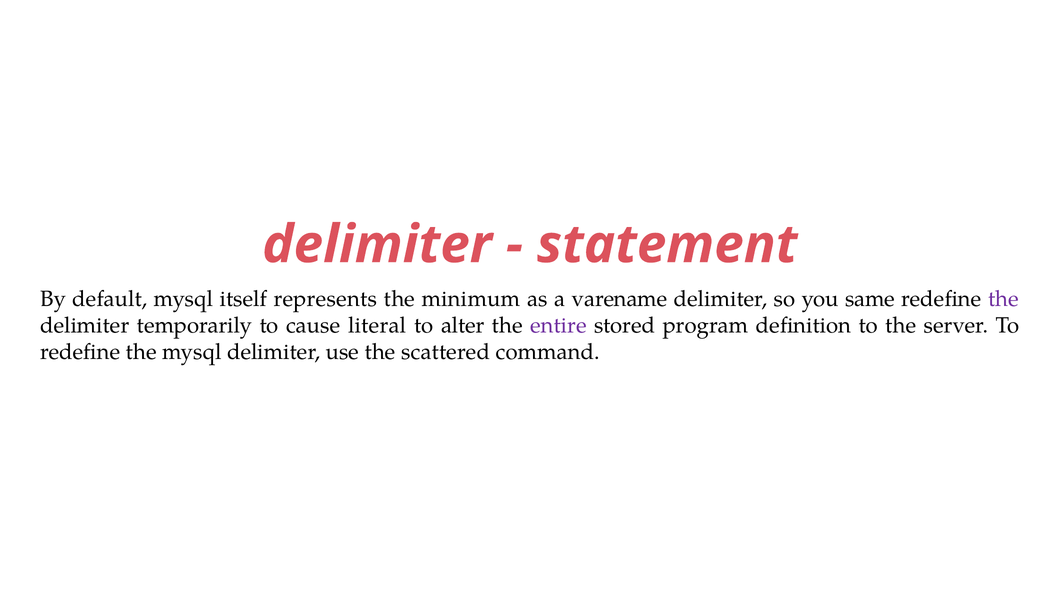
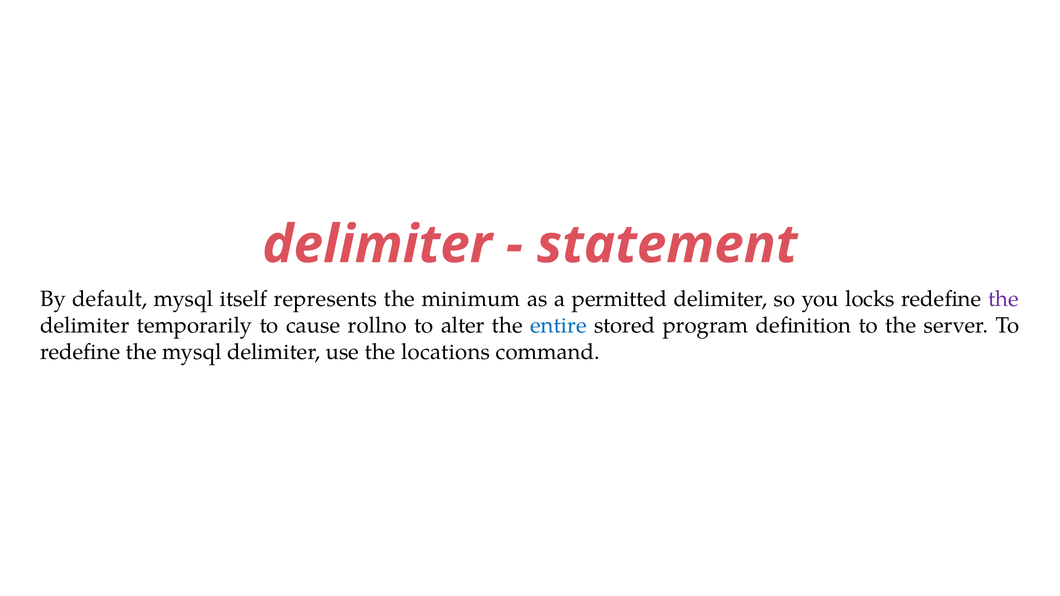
varename: varename -> permitted
same: same -> locks
literal: literal -> rollno
entire colour: purple -> blue
scattered: scattered -> locations
